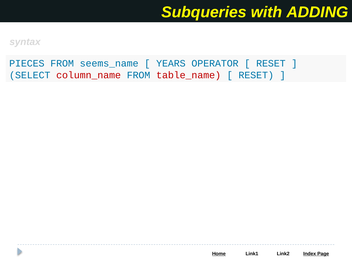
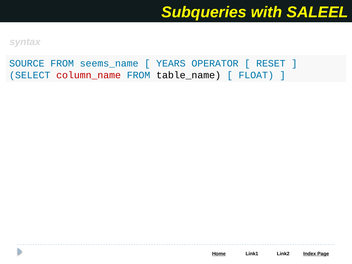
ADDING: ADDING -> SALEEL
PIECES: PIECES -> SOURCE
table_name colour: red -> black
RESET at (256, 75): RESET -> FLOAT
